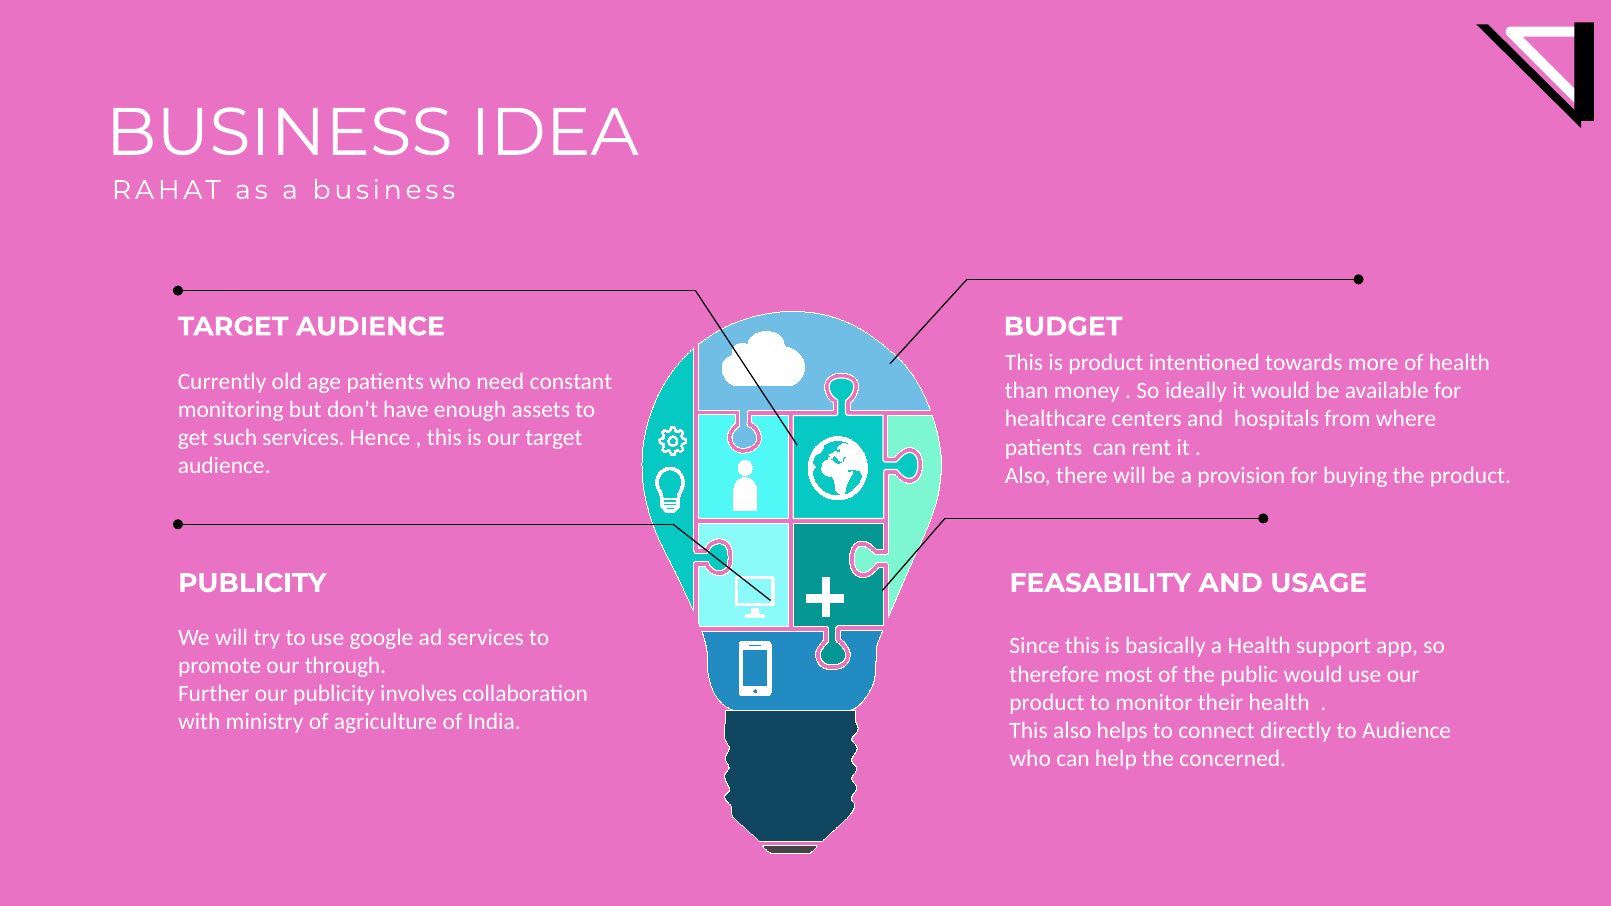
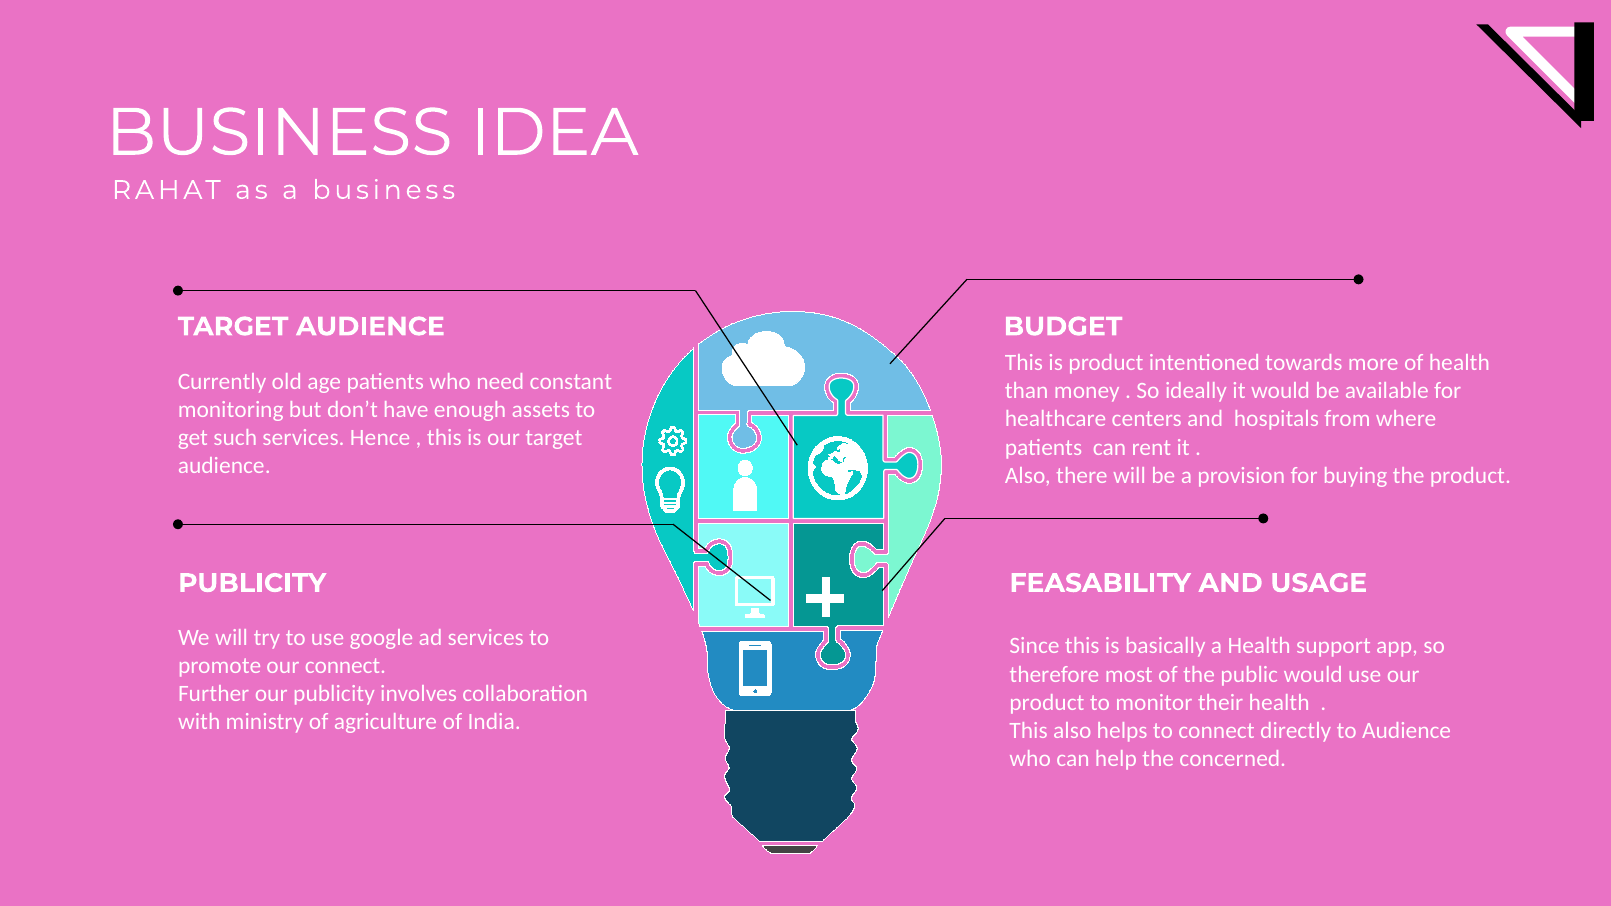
our through: through -> connect
